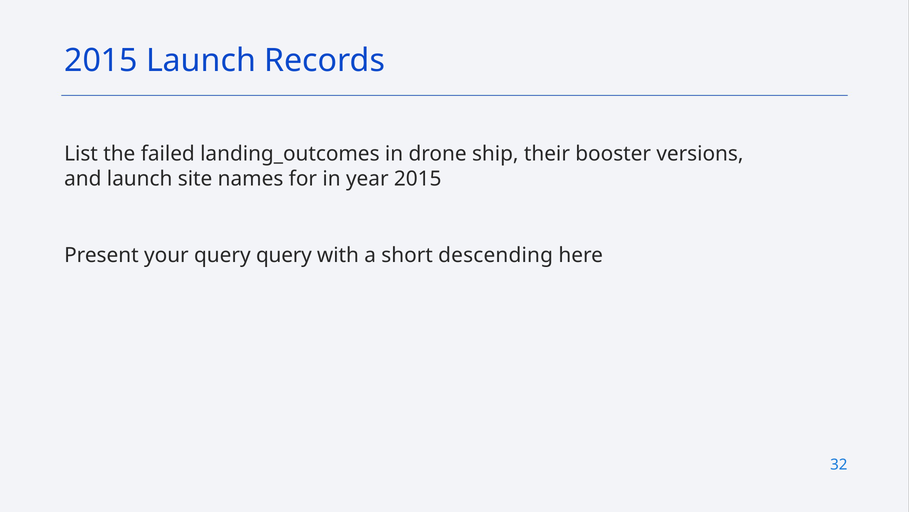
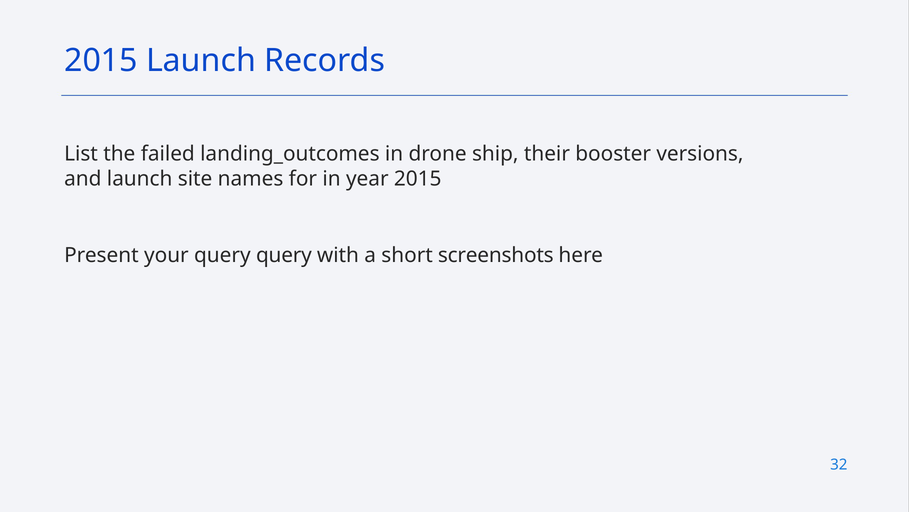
descending: descending -> screenshots
